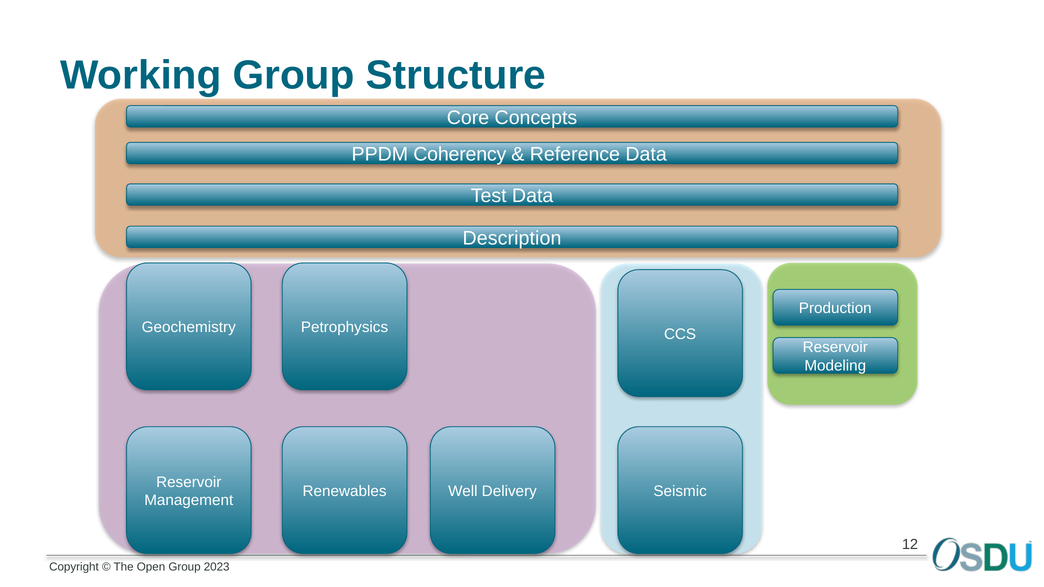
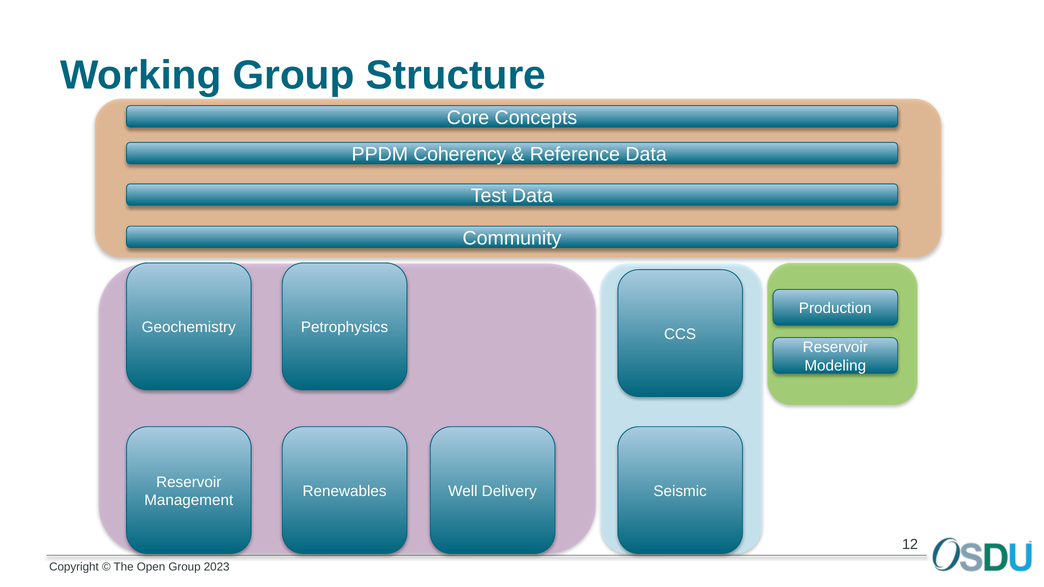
Description: Description -> Community
